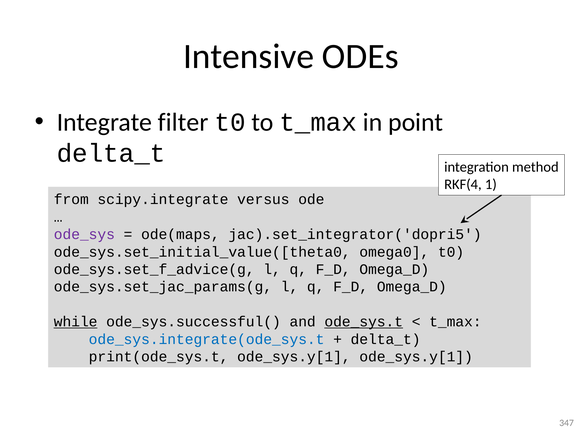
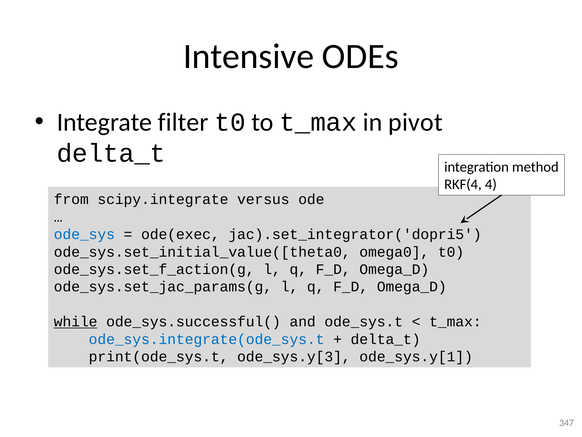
point: point -> pivot
1: 1 -> 4
ode_sys colour: purple -> blue
ode(maps: ode(maps -> ode(exec
ode_sys.set_f_advice(g: ode_sys.set_f_advice(g -> ode_sys.set_f_action(g
ode_sys.t underline: present -> none
print(ode_sys.t ode_sys.y[1: ode_sys.y[1 -> ode_sys.y[3
